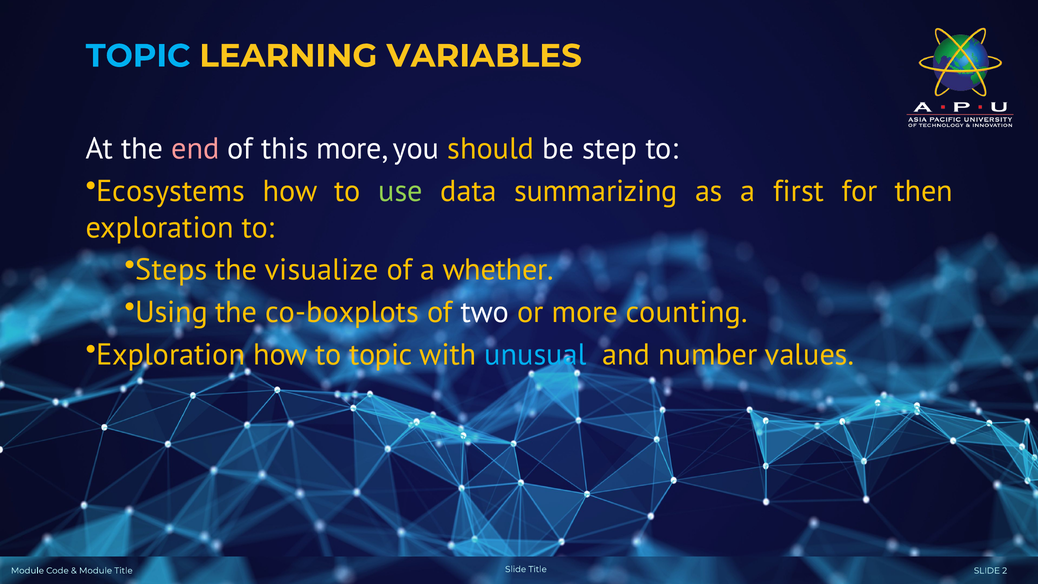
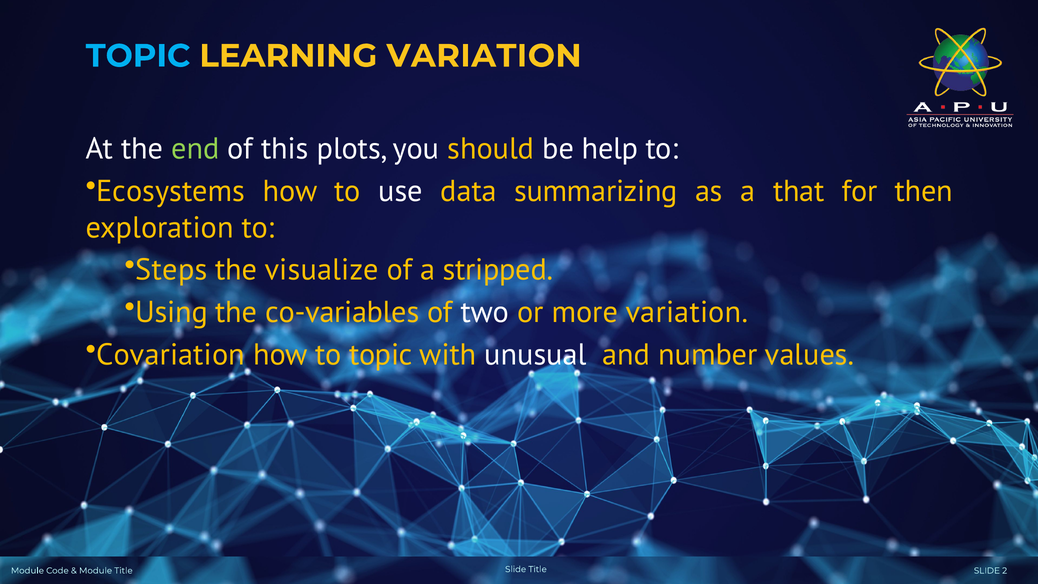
LEARNING VARIABLES: VARIABLES -> VARIATION
end colour: pink -> light green
this more: more -> plots
step: step -> help
use colour: light green -> white
first: first -> that
whether: whether -> stripped
co-boxplots: co-boxplots -> co-variables
more counting: counting -> variation
Exploration at (171, 355): Exploration -> Covariation
unusual colour: light blue -> white
